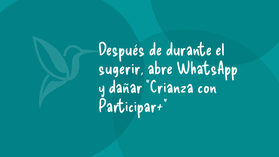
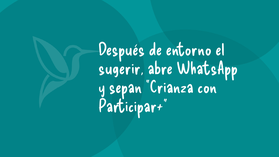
durante: durante -> entorno
dañar: dañar -> sepan
